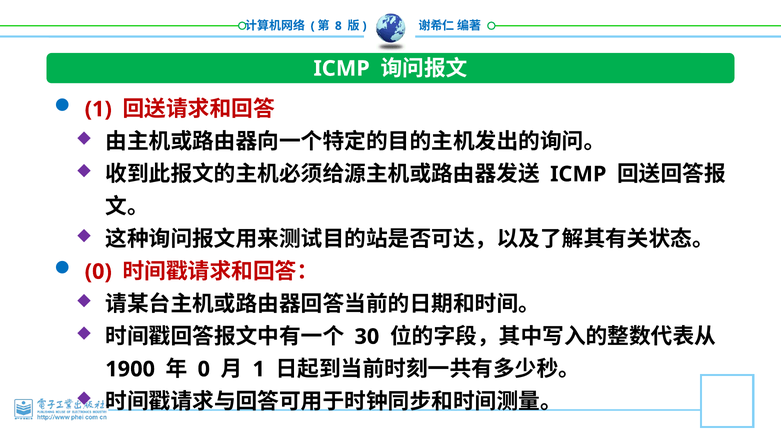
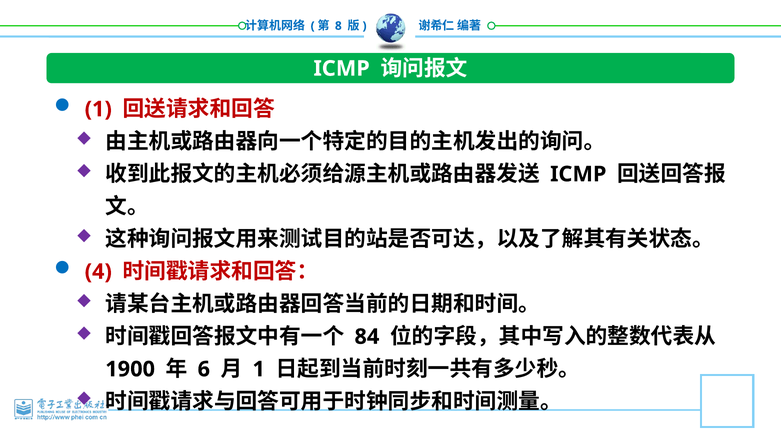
0 at (98, 272): 0 -> 4
30: 30 -> 84
0 at (204, 369): 0 -> 6
